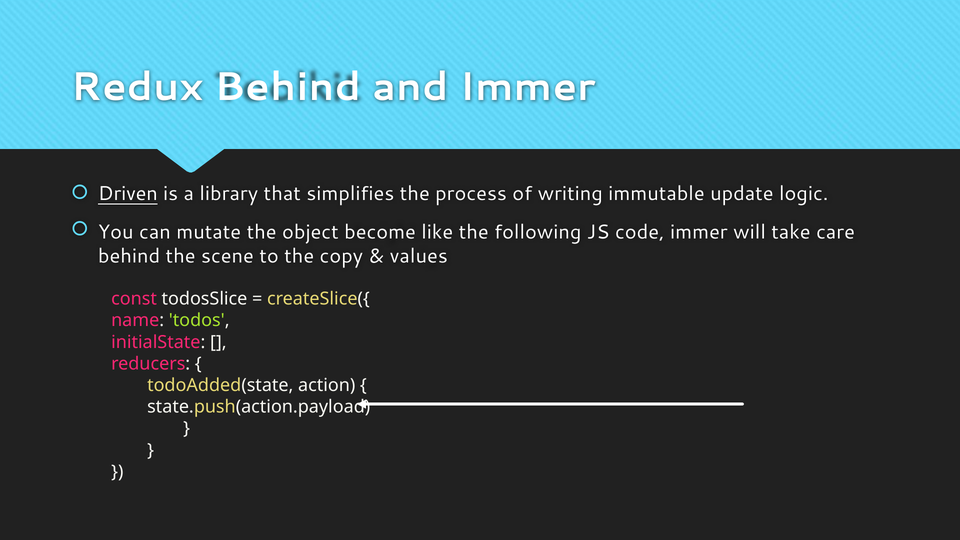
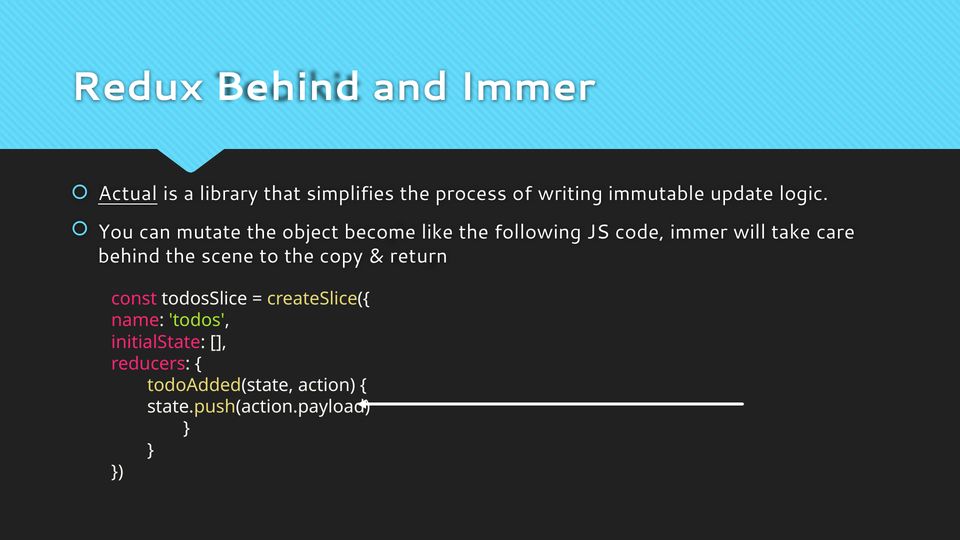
Driven: Driven -> Actual
values: values -> return
